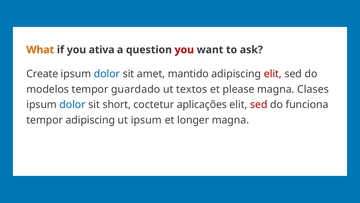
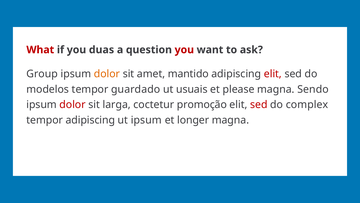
What colour: orange -> red
ativa: ativa -> duas
Create: Create -> Group
dolor at (107, 74) colour: blue -> orange
textos: textos -> usuais
Clases: Clases -> Sendo
dolor at (73, 104) colour: blue -> red
short: short -> larga
aplicações: aplicações -> promoção
funciona: funciona -> complex
